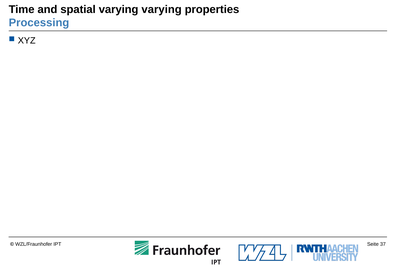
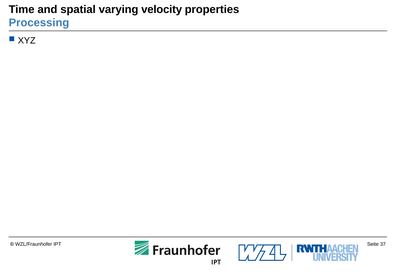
varying varying: varying -> velocity
